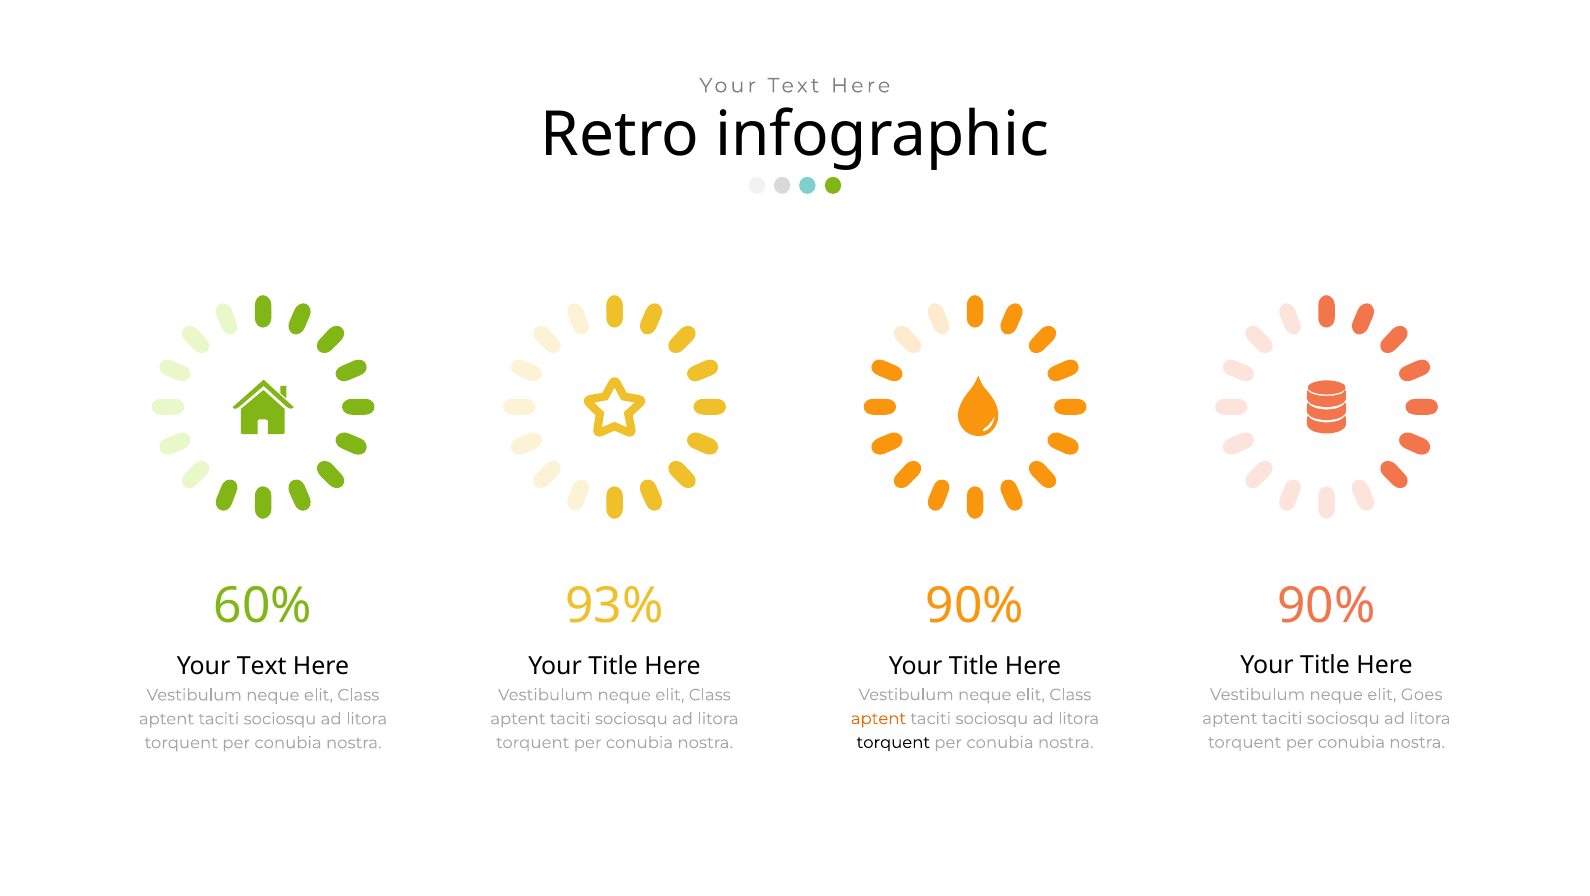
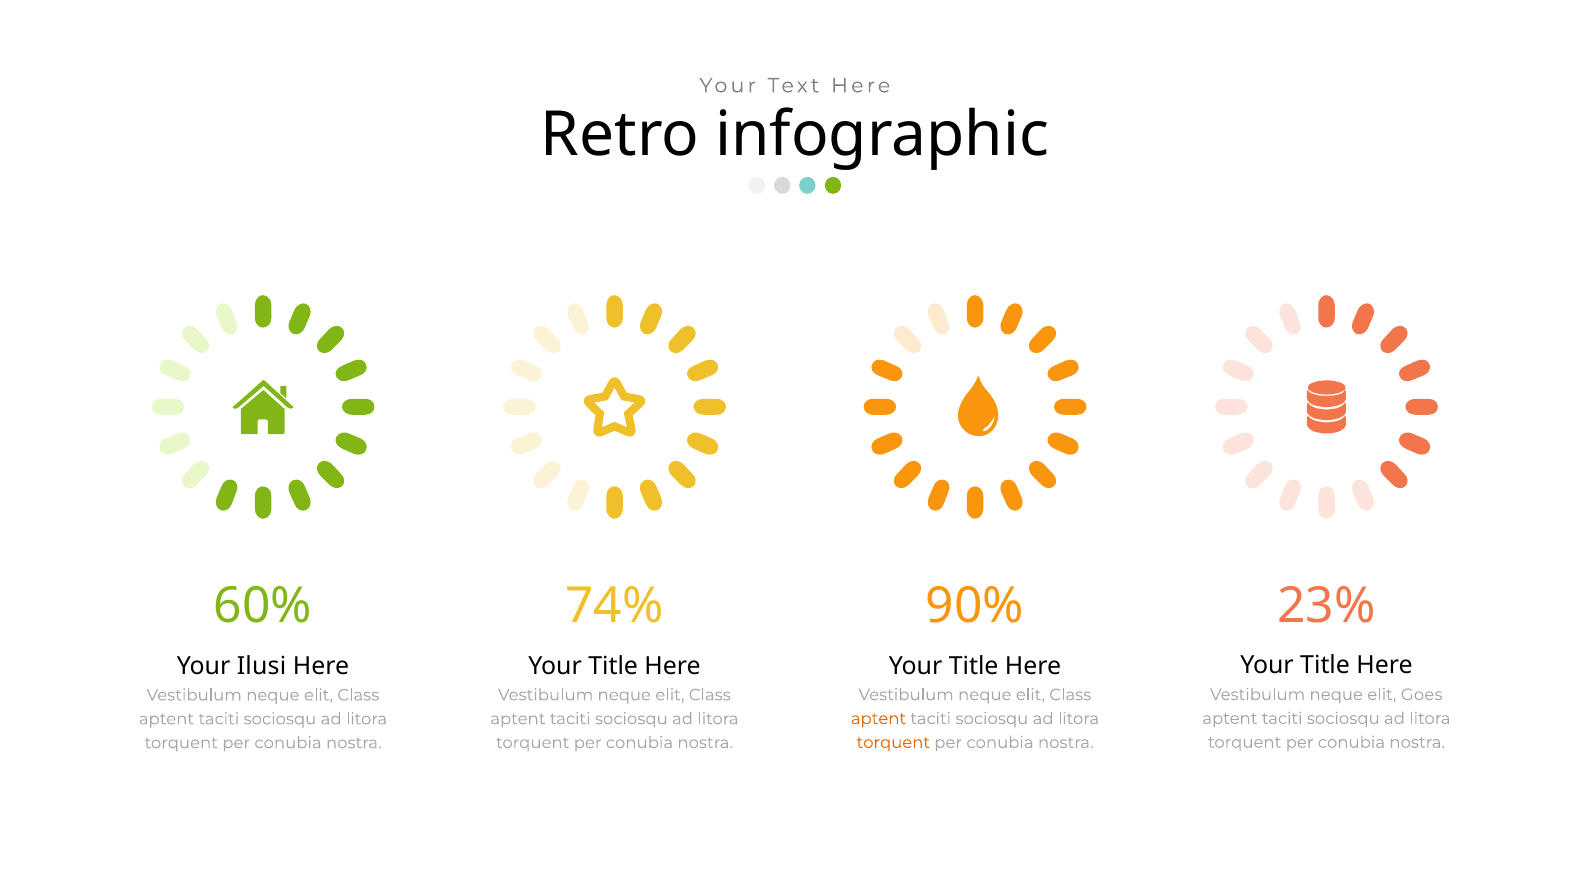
93%: 93% -> 74%
90% 90%: 90% -> 23%
Text at (262, 666): Text -> Ilusi
torquent at (893, 742) colour: black -> orange
